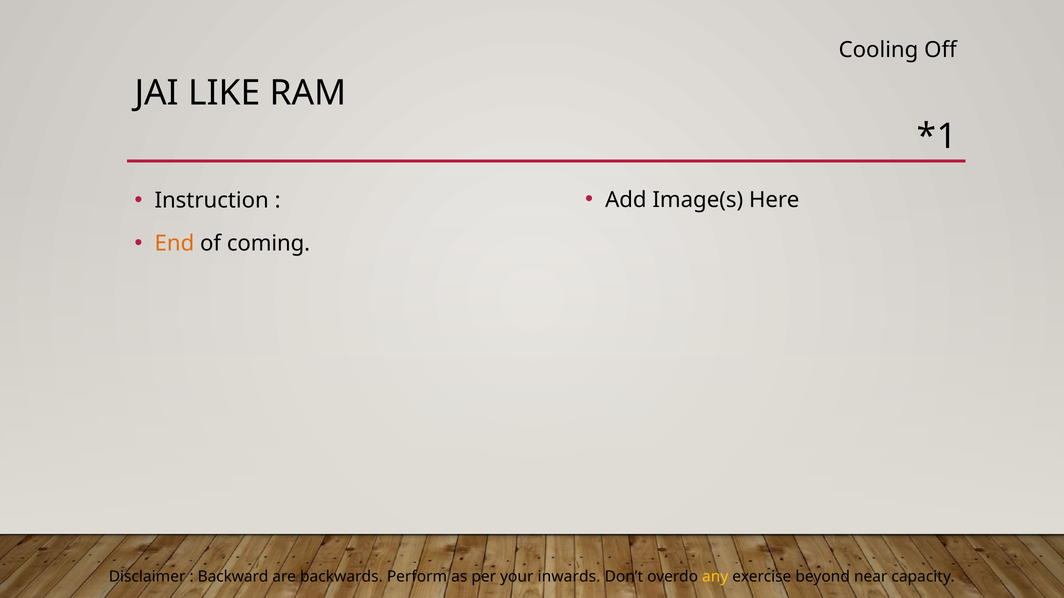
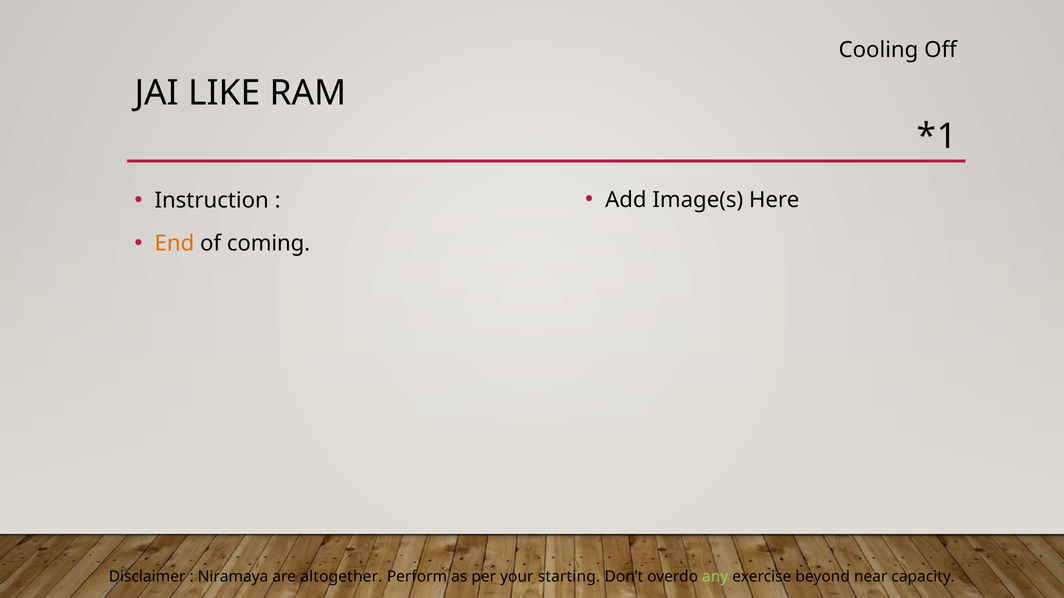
Backward: Backward -> Niramaya
backwards: backwards -> altogether
inwards: inwards -> starting
any colour: yellow -> light green
